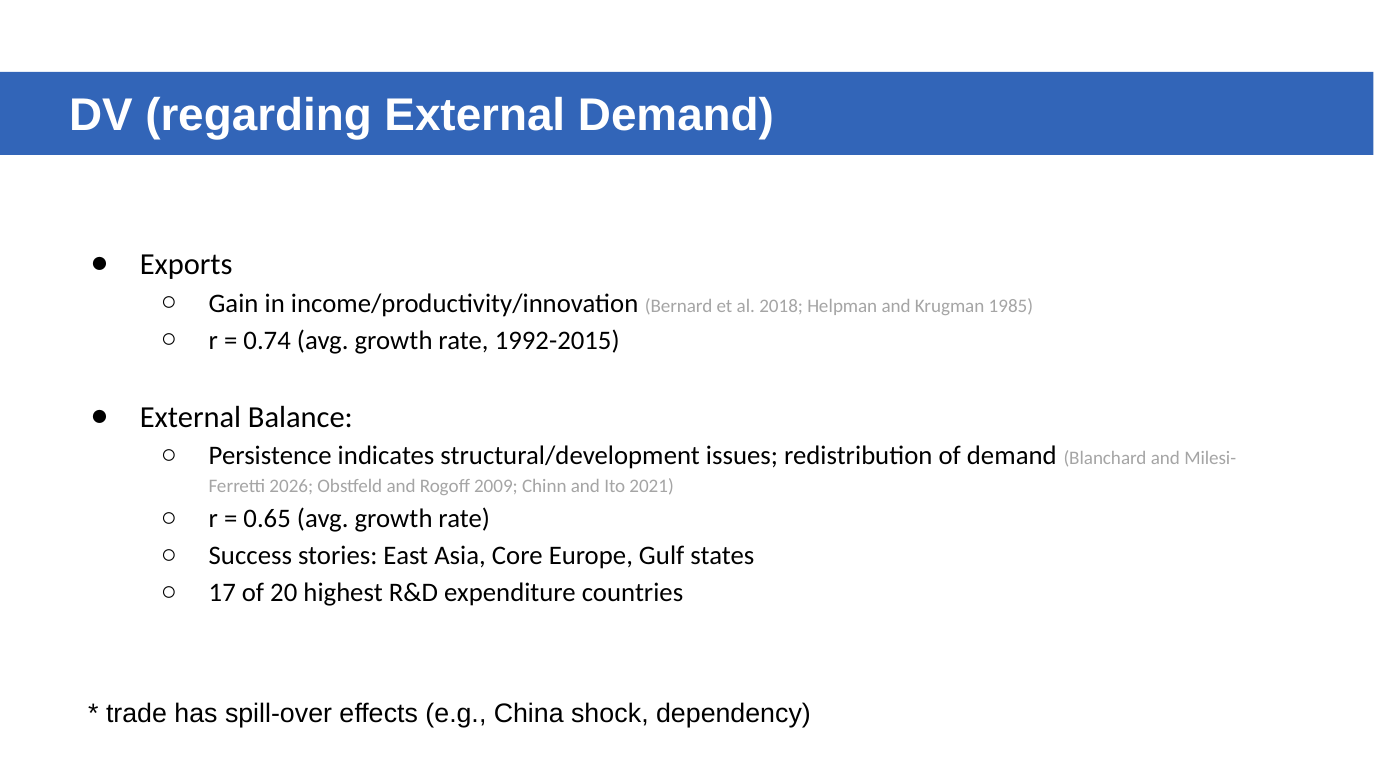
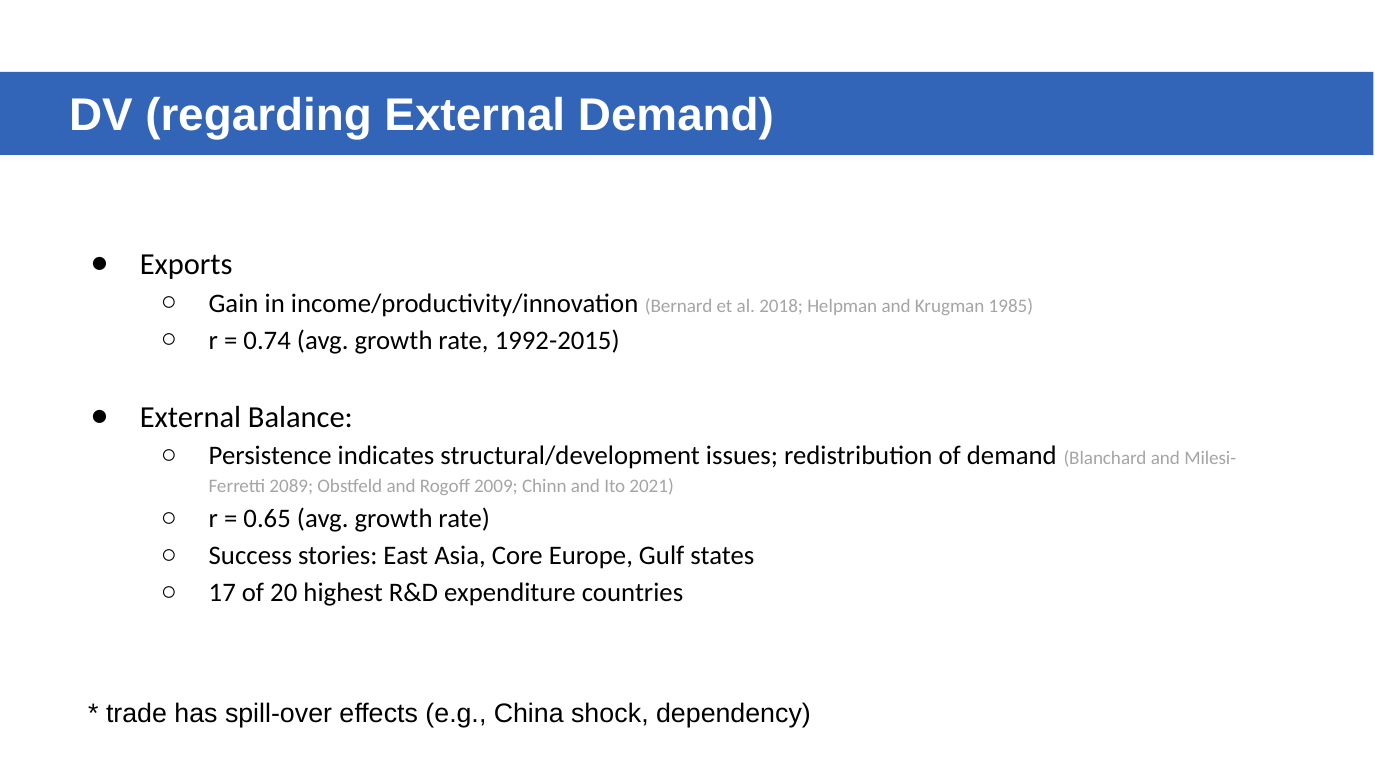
2026: 2026 -> 2089
